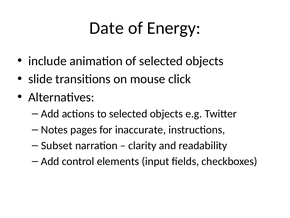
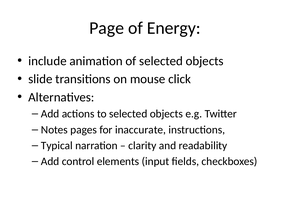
Date: Date -> Page
Subset: Subset -> Typical
